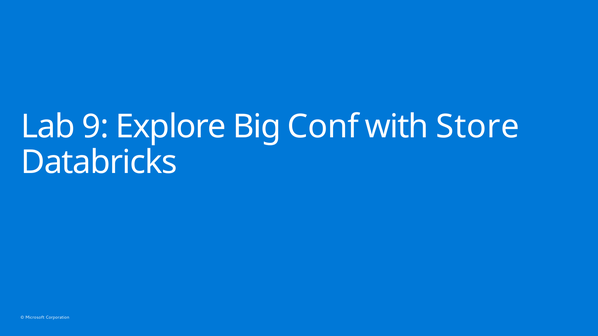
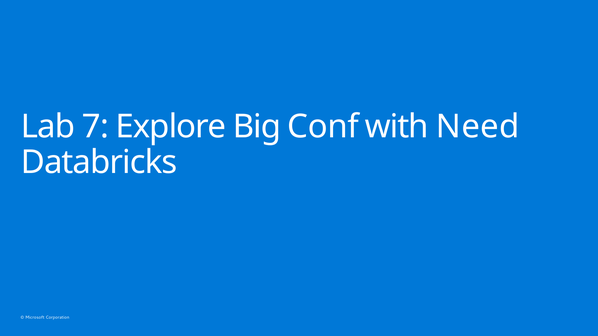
9: 9 -> 7
Store: Store -> Need
